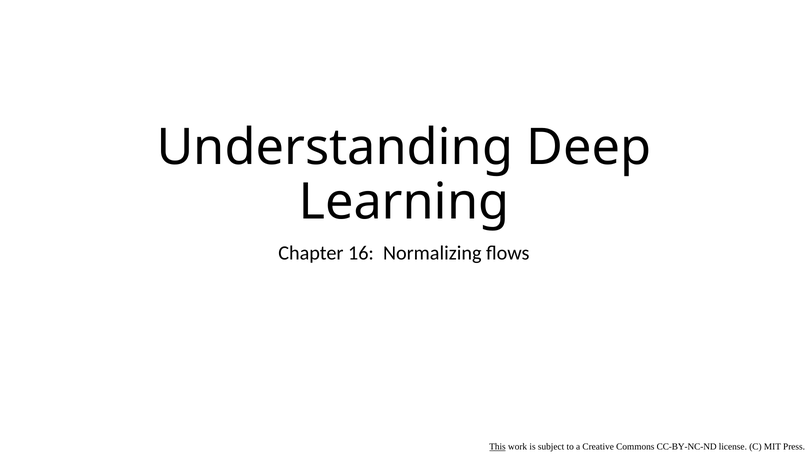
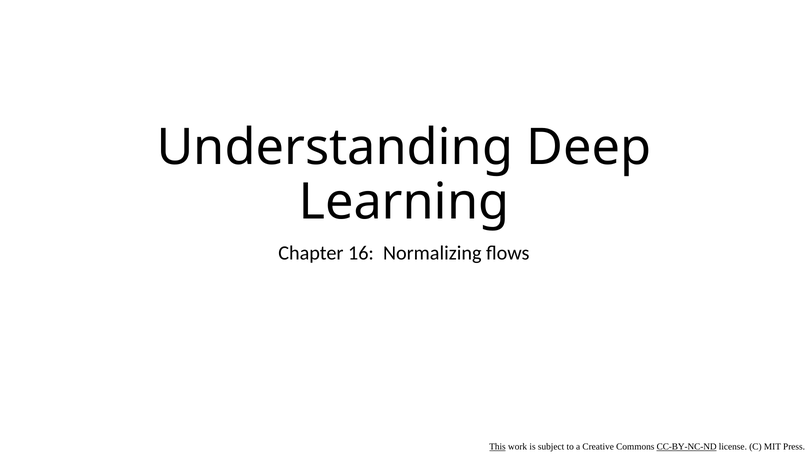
CC-BY-NC-ND underline: none -> present
